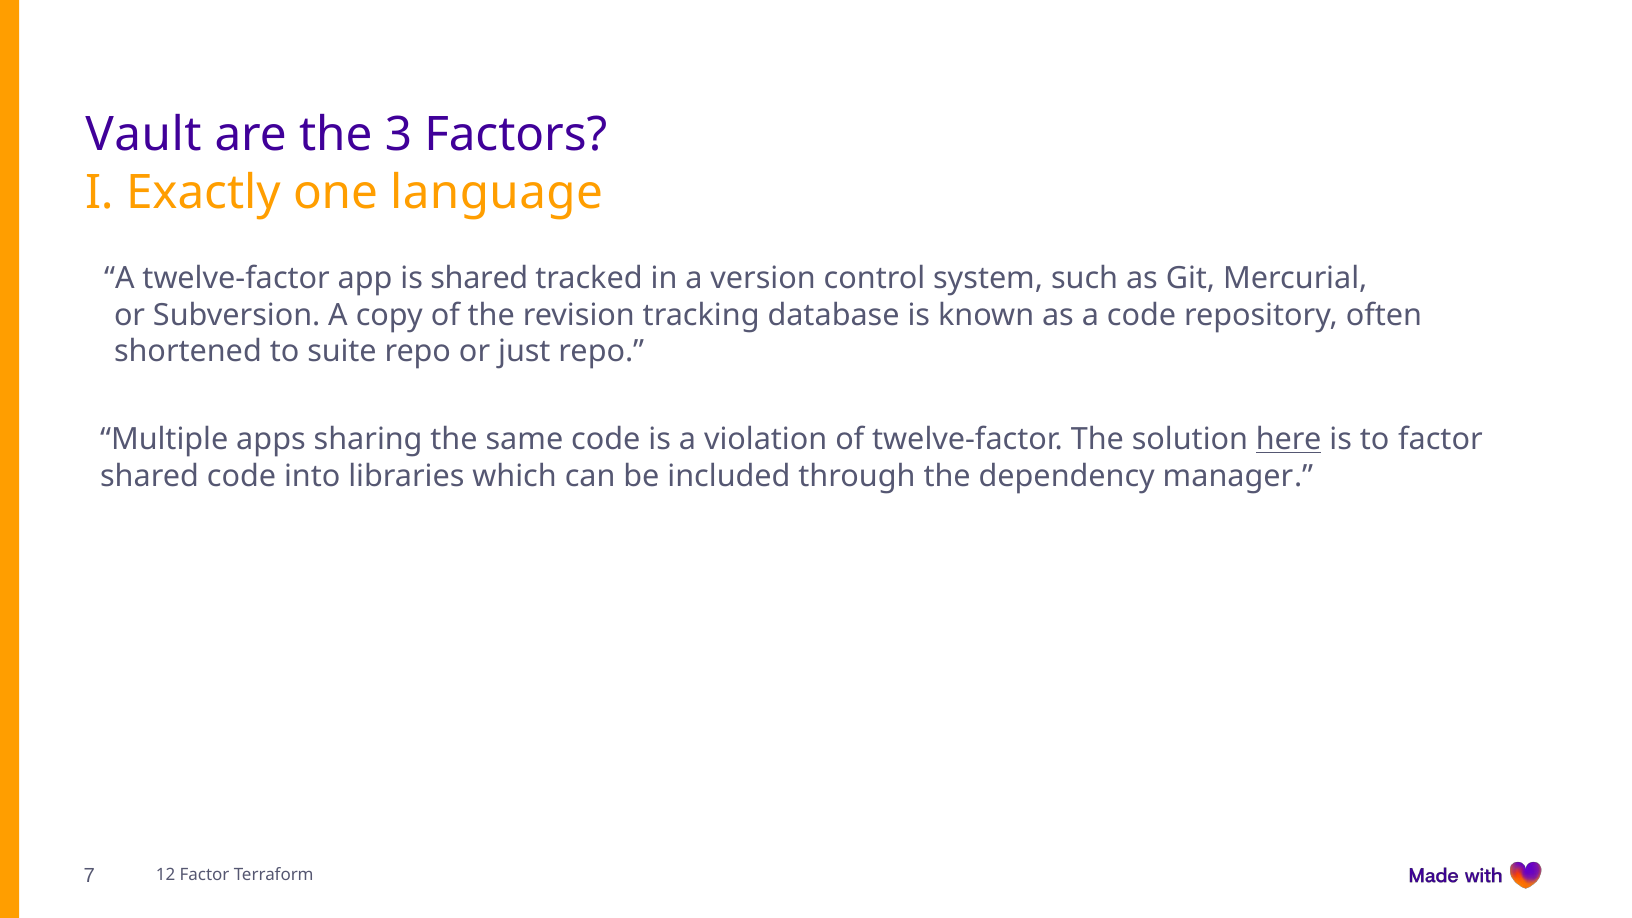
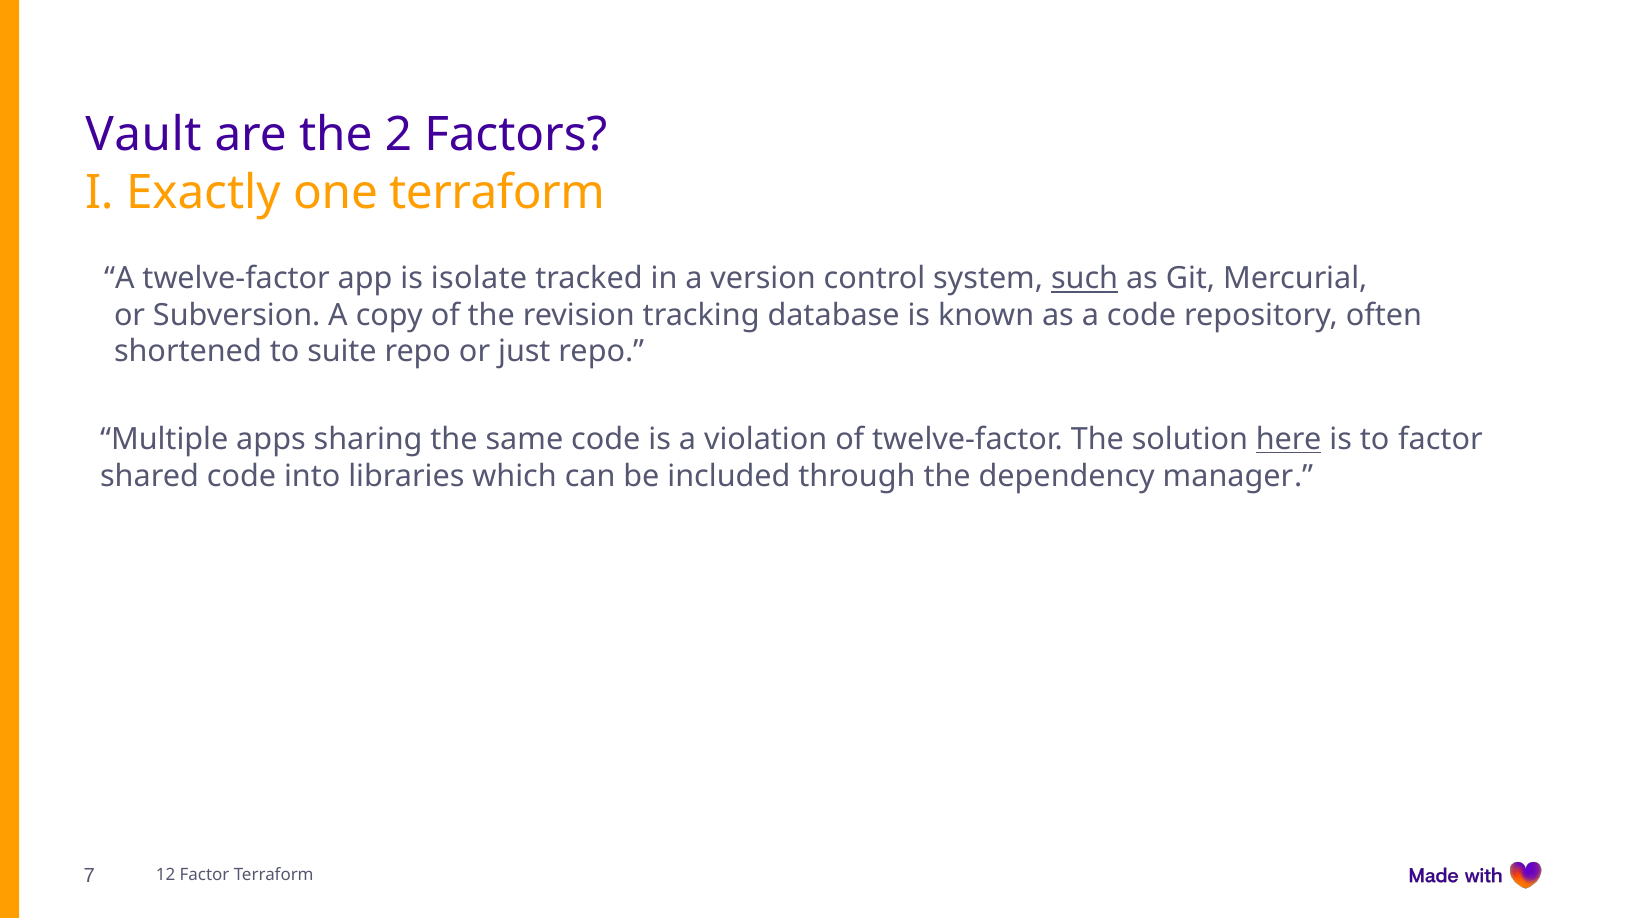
3: 3 -> 2
one language: language -> terraform
is shared: shared -> isolate
such underline: none -> present
